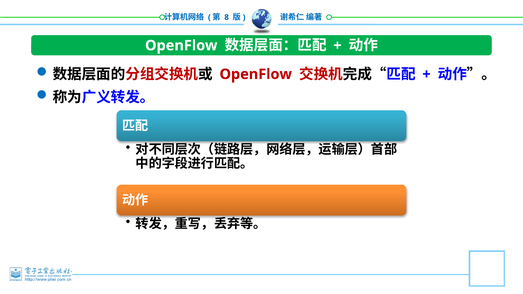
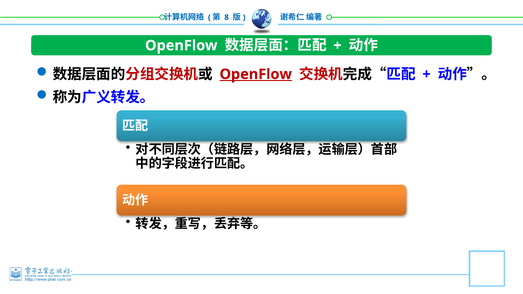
OpenFlow at (256, 74) underline: none -> present
